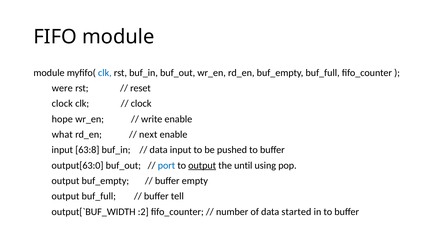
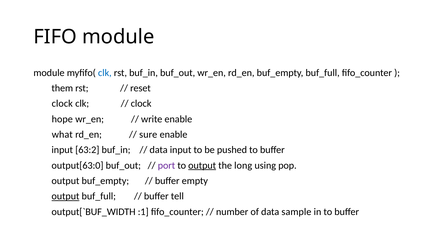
were: were -> them
next: next -> sure
63:8: 63:8 -> 63:2
port colour: blue -> purple
until: until -> long
output at (65, 196) underline: none -> present
:2: :2 -> :1
started: started -> sample
